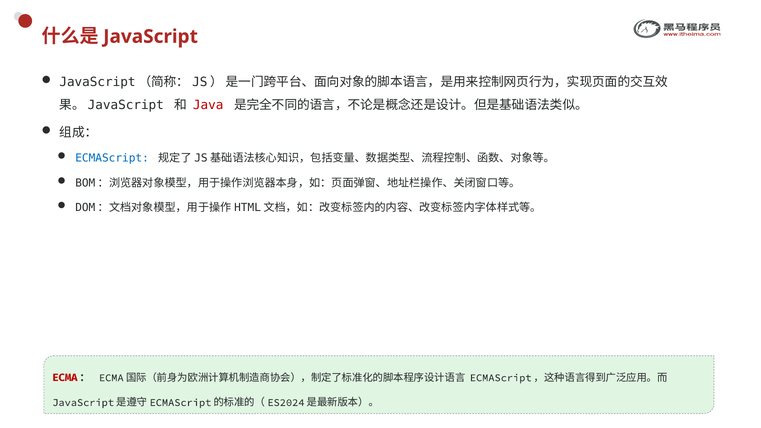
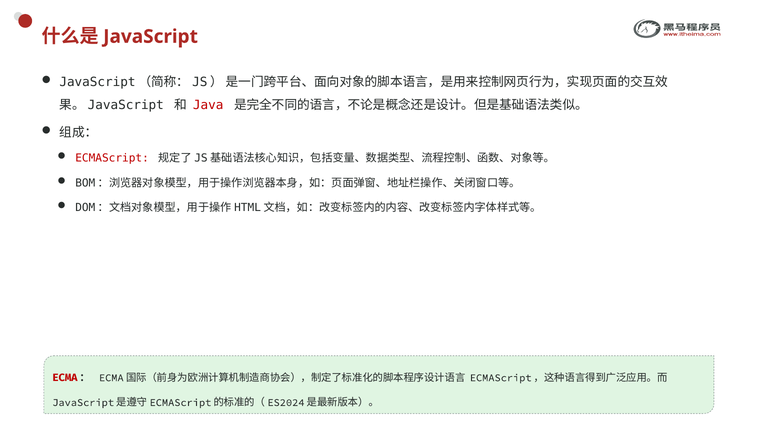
ECMAScript at (112, 158) colour: blue -> red
